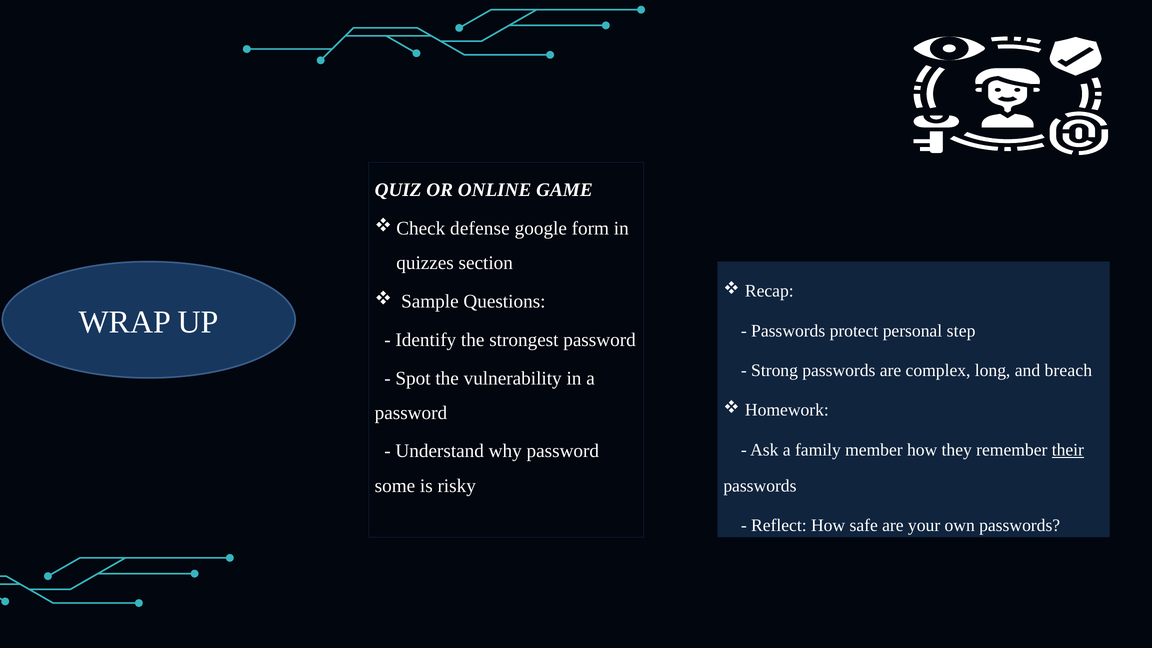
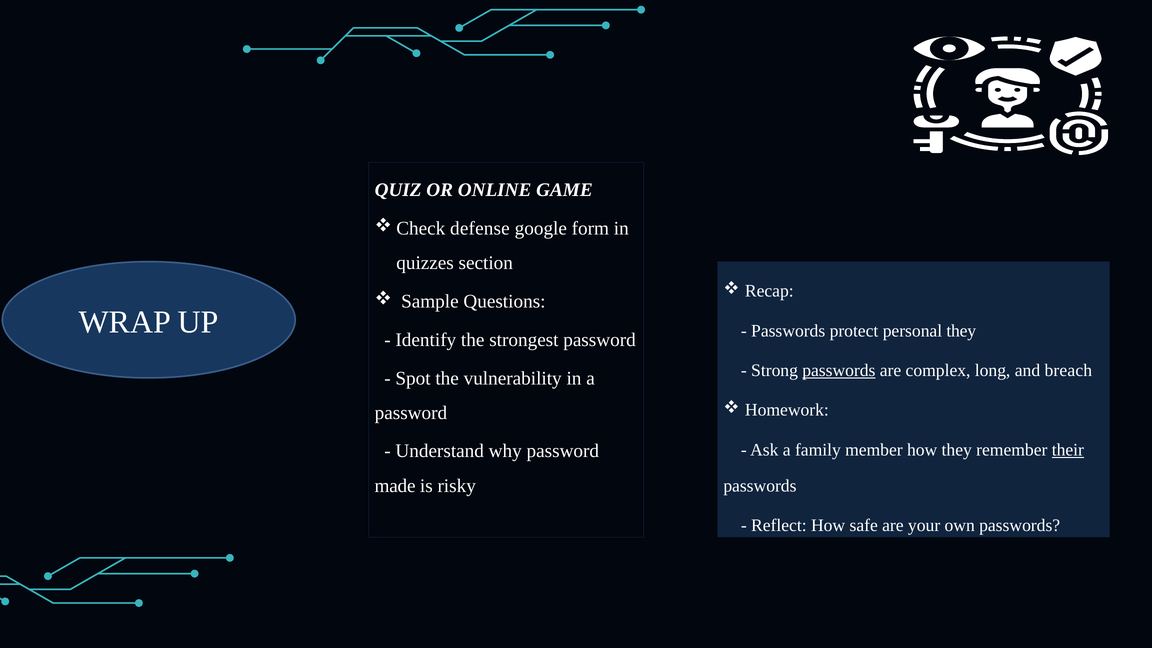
personal step: step -> they
passwords at (839, 370) underline: none -> present
some: some -> made
